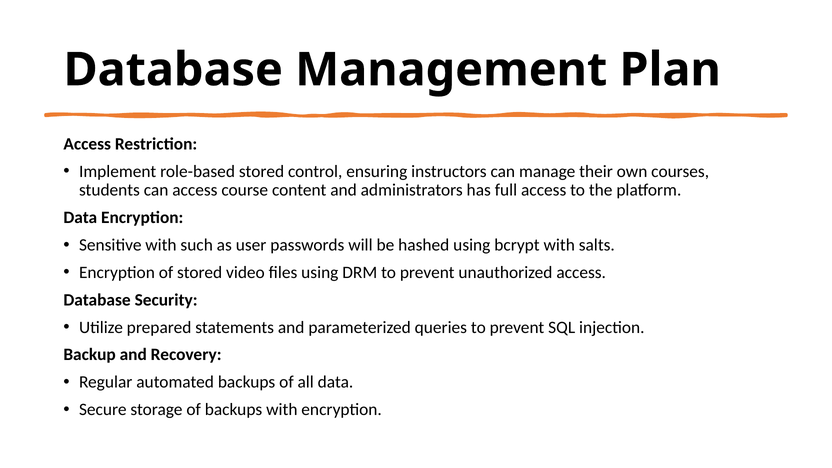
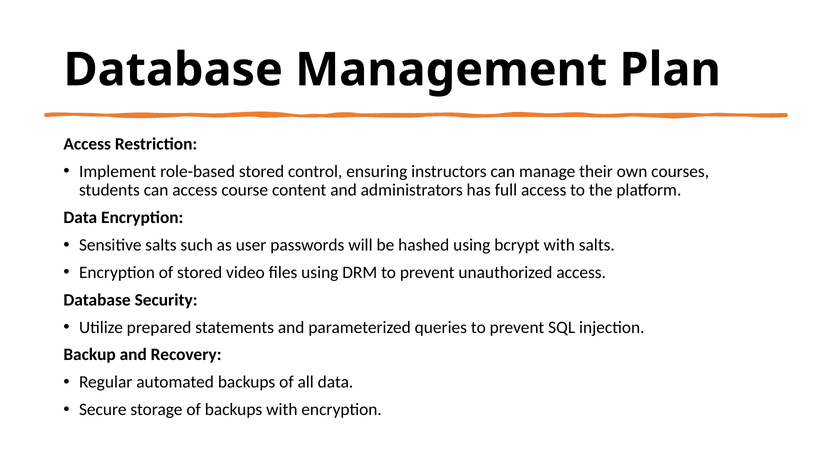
Sensitive with: with -> salts
